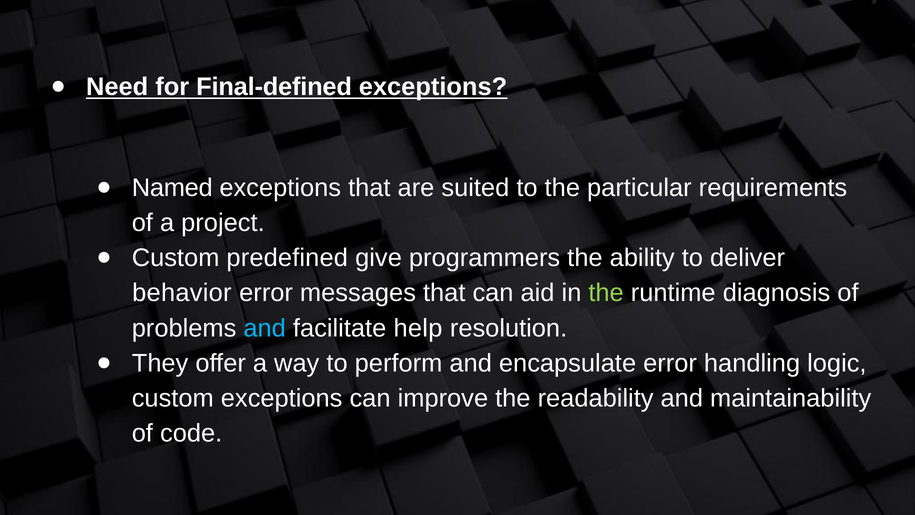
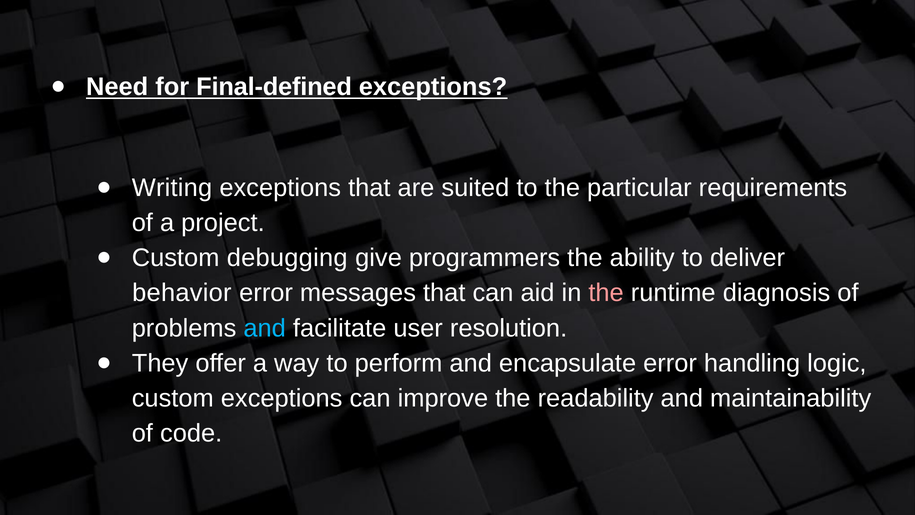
Named: Named -> Writing
predefined: predefined -> debugging
the at (606, 293) colour: light green -> pink
help: help -> user
